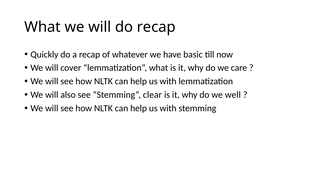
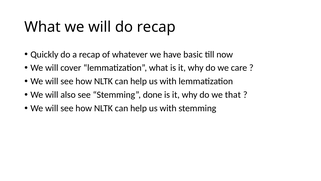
clear: clear -> done
well: well -> that
